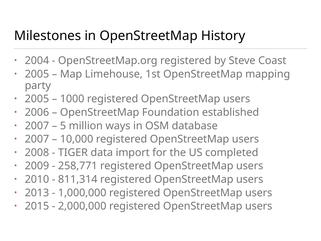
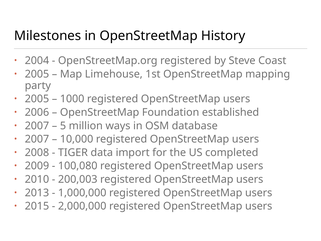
258,771: 258,771 -> 100,080
811,314: 811,314 -> 200,003
